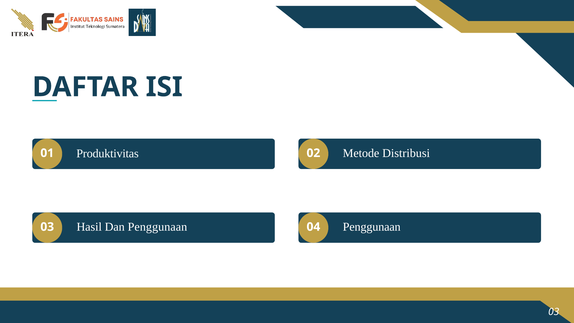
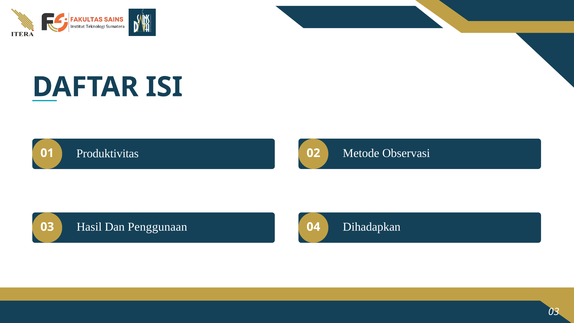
Distribusi: Distribusi -> Observasi
03 Penggunaan: Penggunaan -> Dihadapkan
